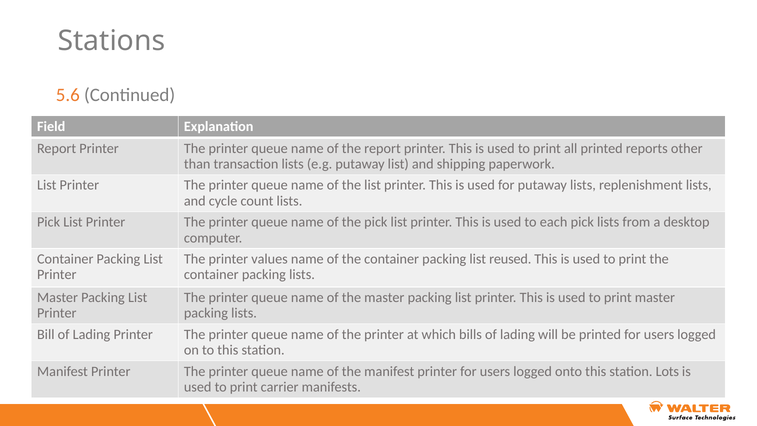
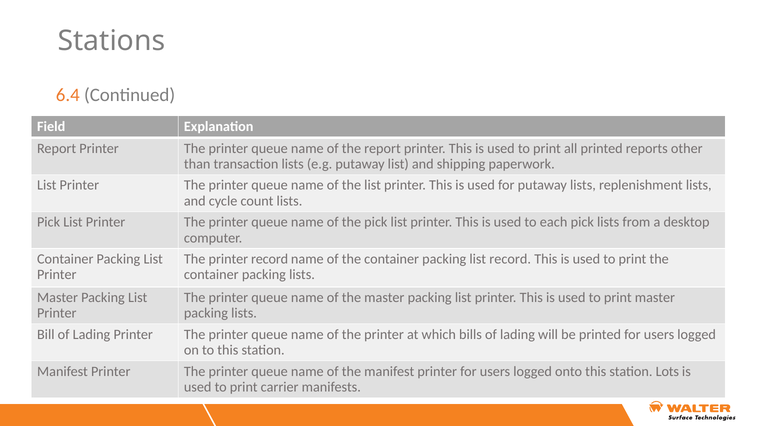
5.6: 5.6 -> 6.4
printer values: values -> record
list reused: reused -> record
